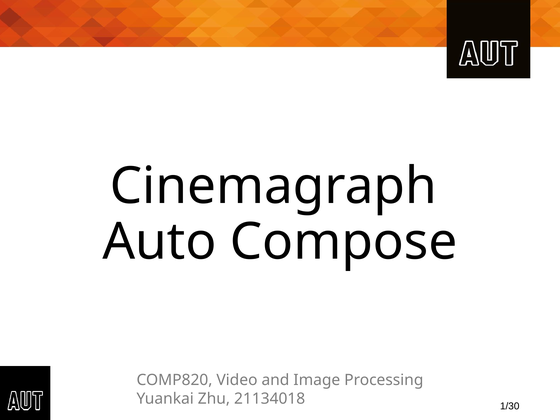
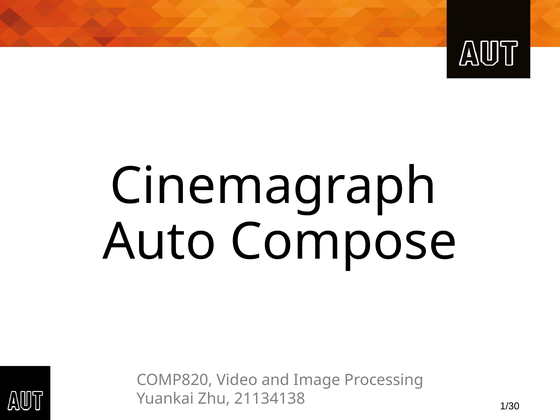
21134018: 21134018 -> 21134138
